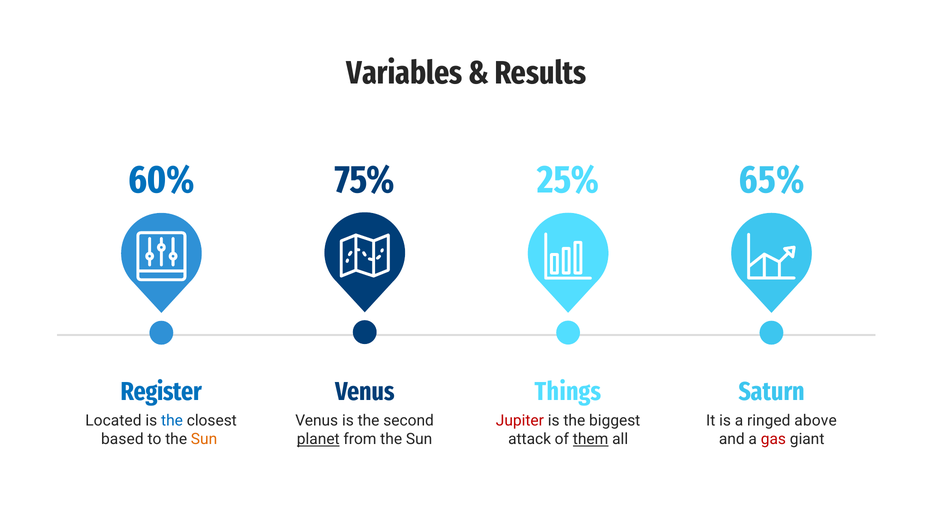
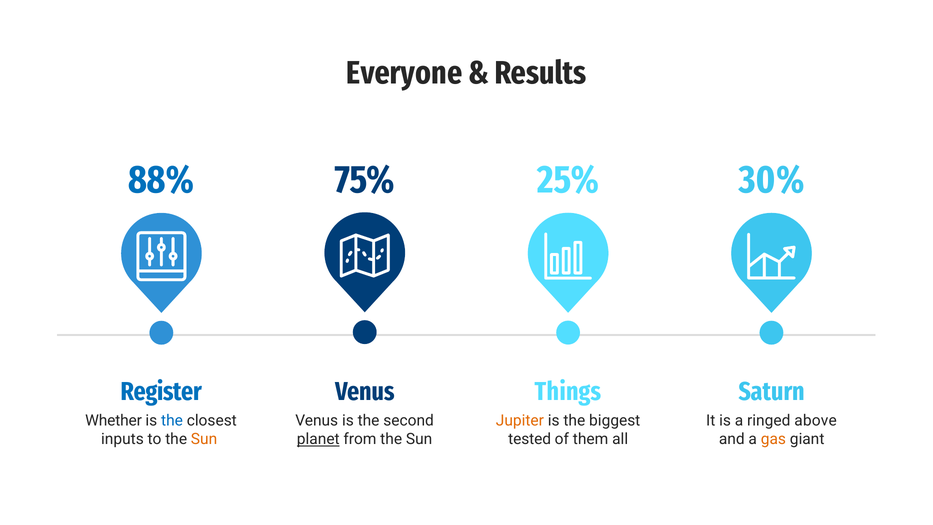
Variables: Variables -> Everyone
60%: 60% -> 88%
65%: 65% -> 30%
Located: Located -> Whether
Jupiter colour: red -> orange
based: based -> inputs
attack: attack -> tested
them underline: present -> none
gas colour: red -> orange
